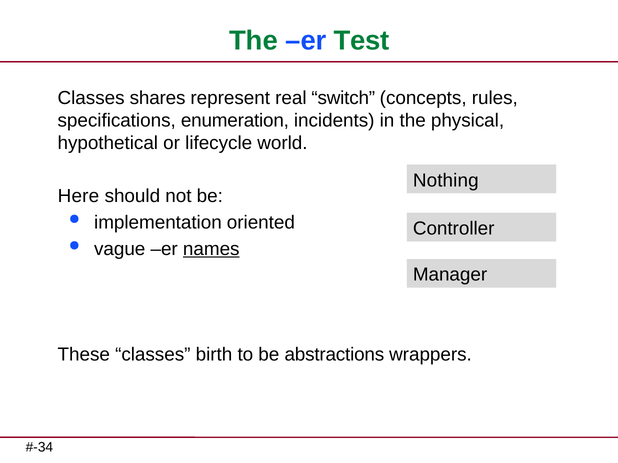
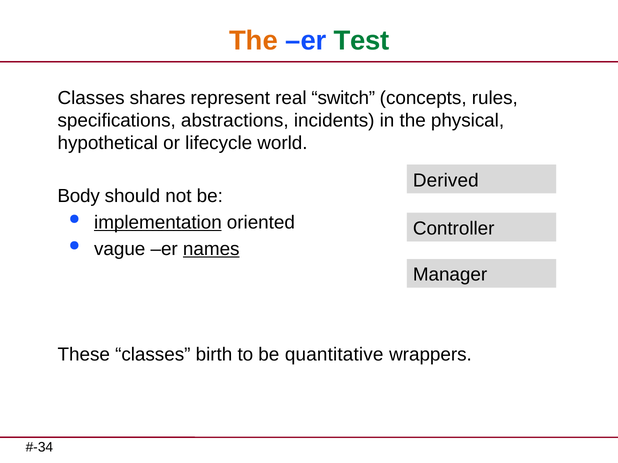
The at (253, 41) colour: green -> orange
enumeration: enumeration -> abstractions
Nothing: Nothing -> Derived
Here: Here -> Body
implementation underline: none -> present
abstractions: abstractions -> quantitative
